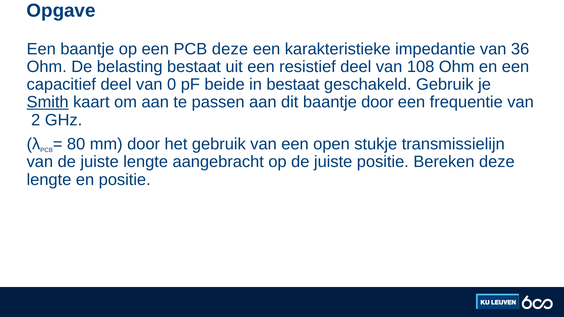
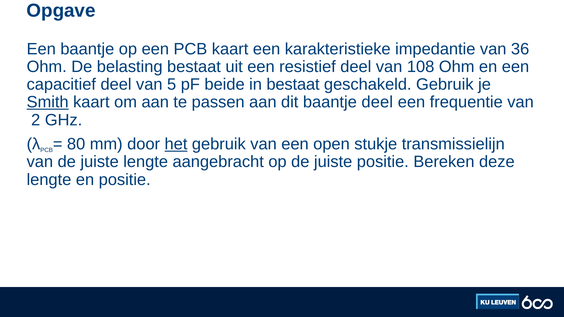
PCB deze: deze -> kaart
0: 0 -> 5
baantje door: door -> deel
het underline: none -> present
